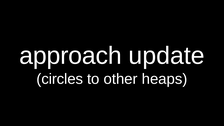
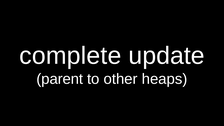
approach: approach -> complete
circles: circles -> parent
